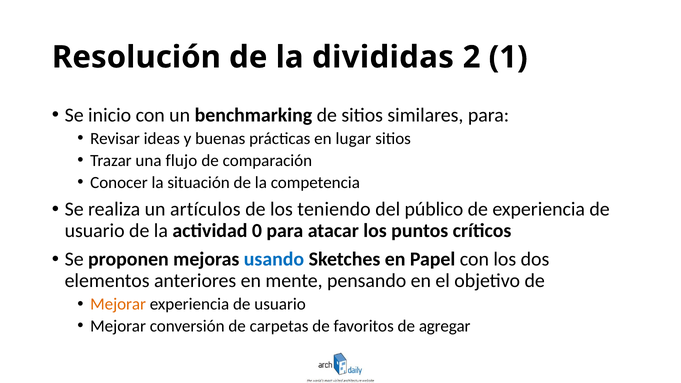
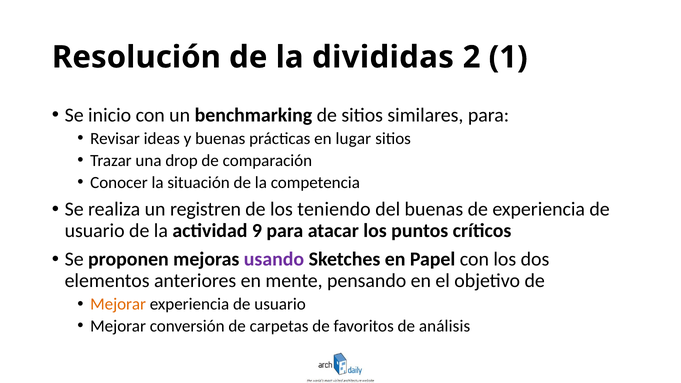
flujo: flujo -> drop
artículos: artículos -> registren
del público: público -> buenas
0: 0 -> 9
usando colour: blue -> purple
agregar: agregar -> análisis
